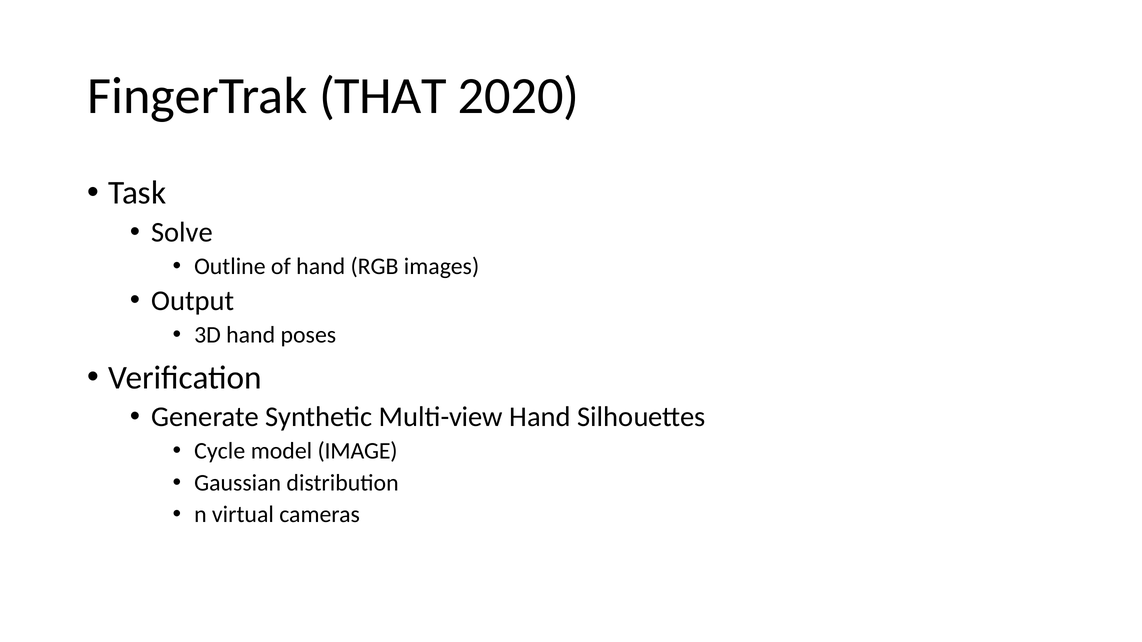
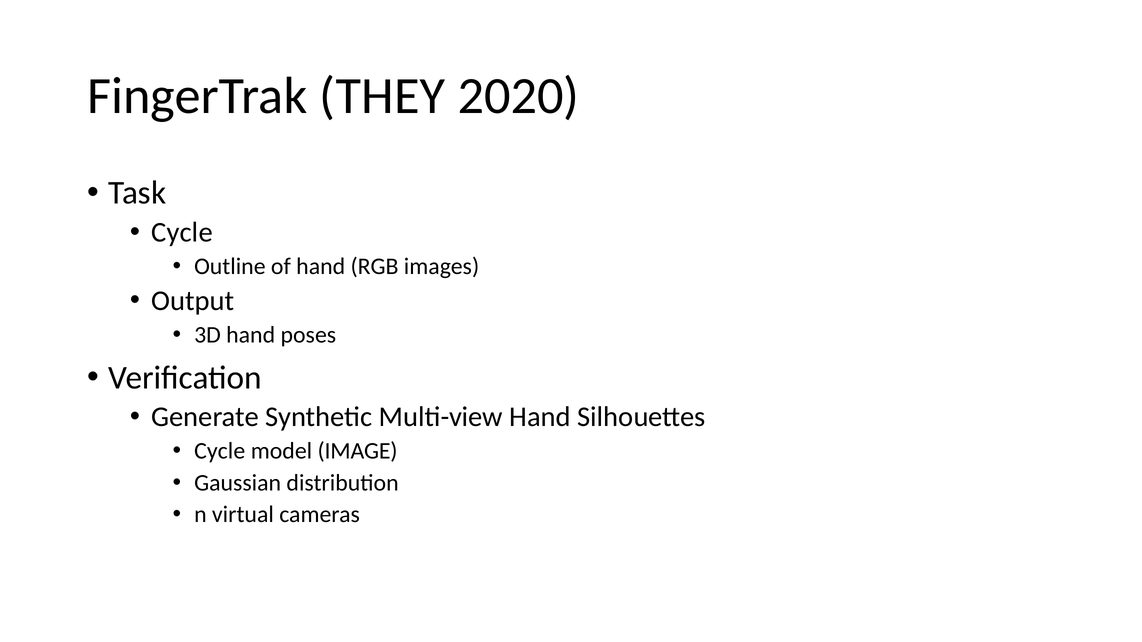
THAT: THAT -> THEY
Solve at (182, 232): Solve -> Cycle
